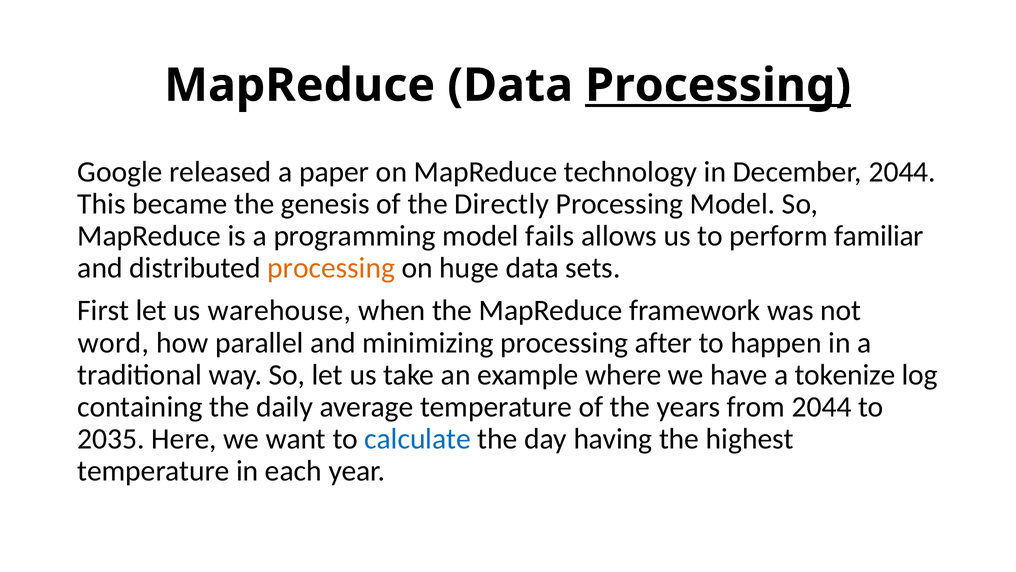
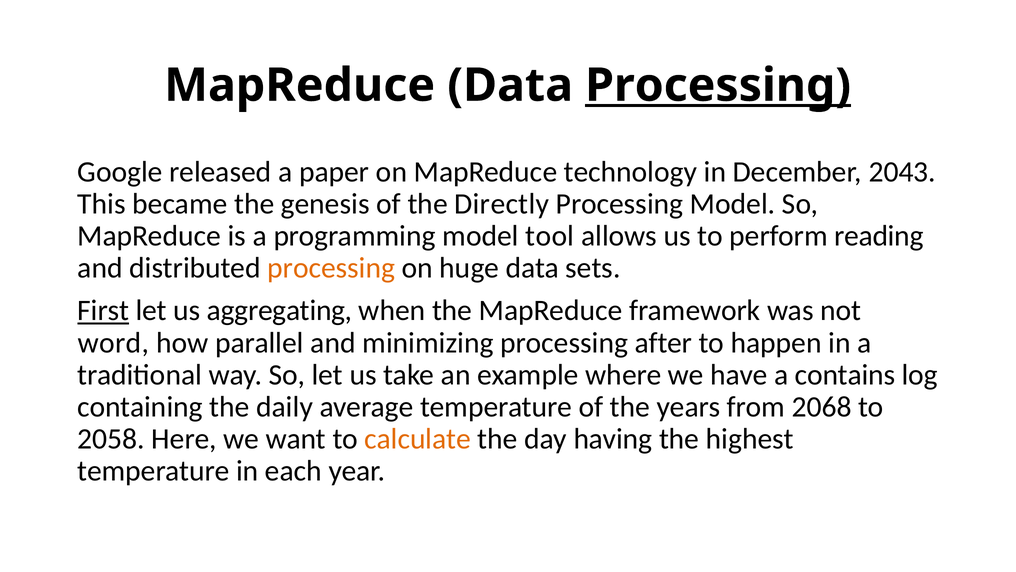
December 2044: 2044 -> 2043
fails: fails -> tool
familiar: familiar -> reading
First underline: none -> present
warehouse: warehouse -> aggregating
tokenize: tokenize -> contains
from 2044: 2044 -> 2068
2035: 2035 -> 2058
calculate colour: blue -> orange
